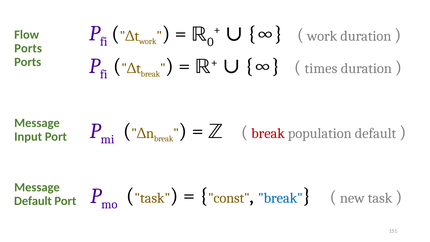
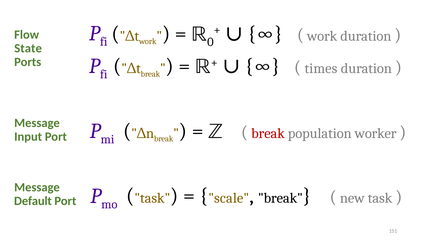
Ports at (28, 48): Ports -> State
population default: default -> worker
const: const -> scale
break at (280, 198) colour: blue -> black
